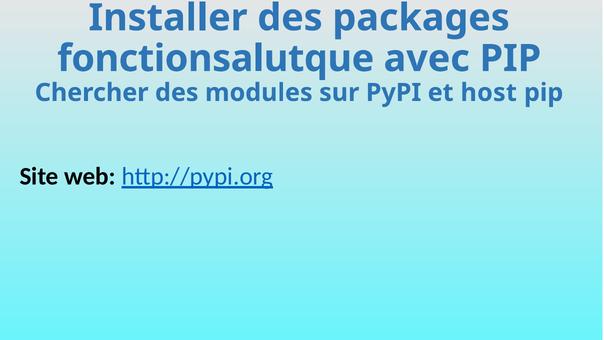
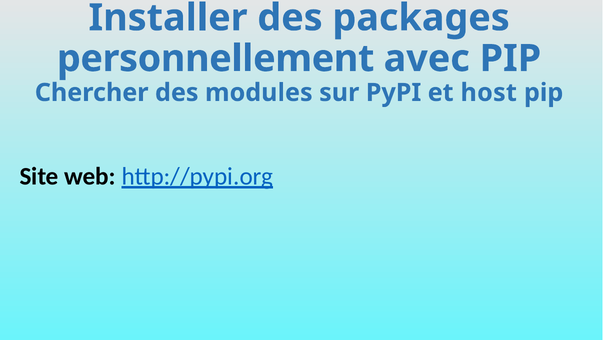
fonctionsalutque: fonctionsalutque -> personnellement
